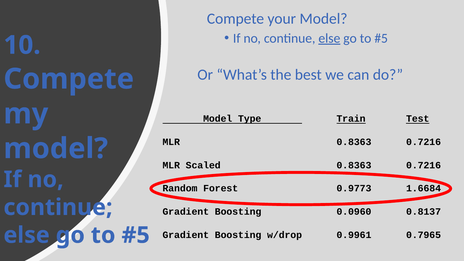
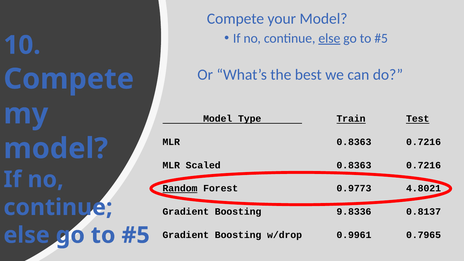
Random underline: none -> present
1.6684: 1.6684 -> 4.8021
0.0960: 0.0960 -> 9.8336
